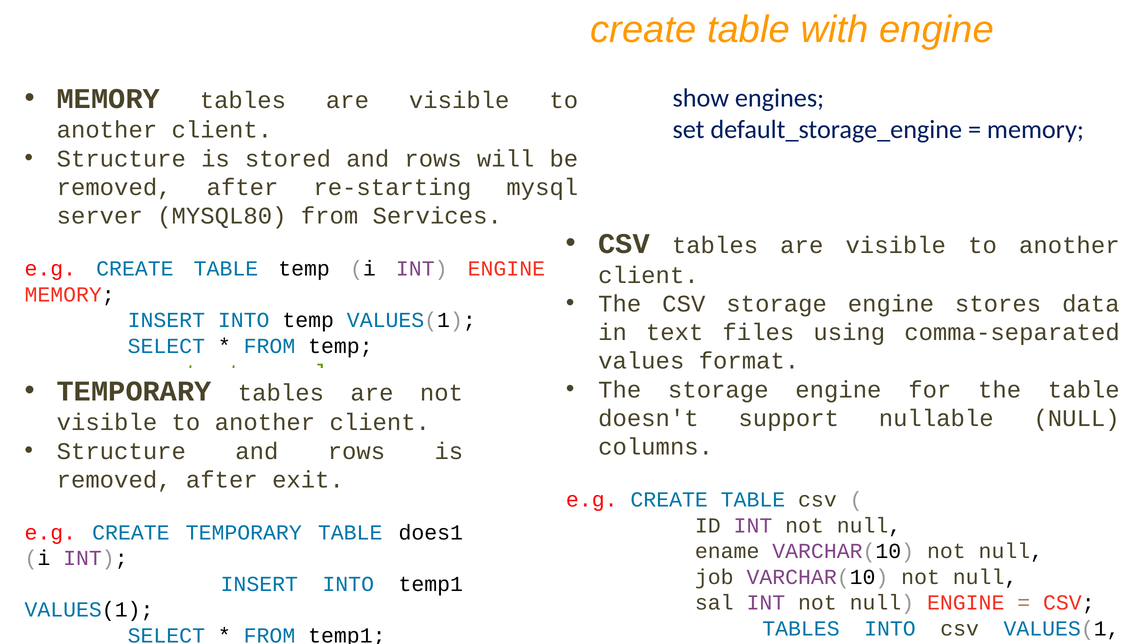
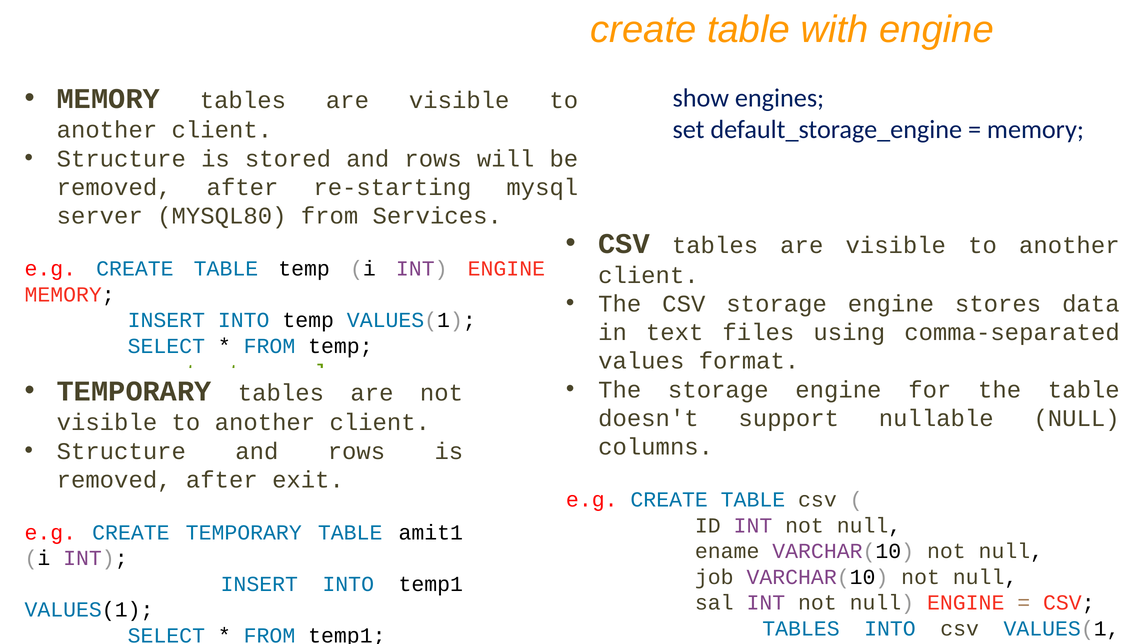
does1: does1 -> amit1
